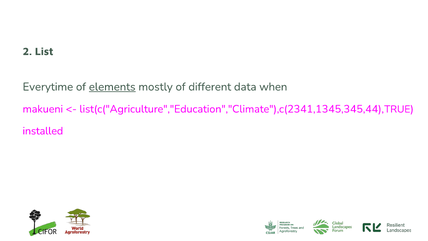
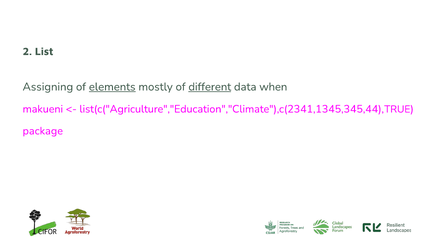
Everytime: Everytime -> Assigning
different underline: none -> present
installed: installed -> package
